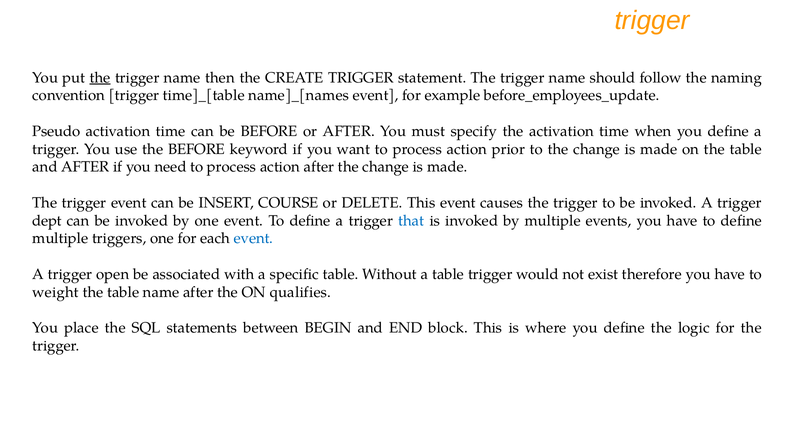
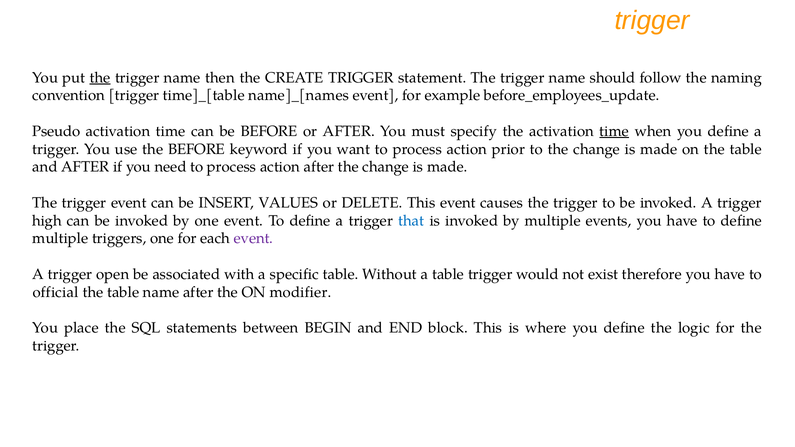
time at (614, 131) underline: none -> present
COURSE: COURSE -> VALUES
dept: dept -> high
event at (254, 239) colour: blue -> purple
weight: weight -> official
qualifies: qualifies -> modifier
